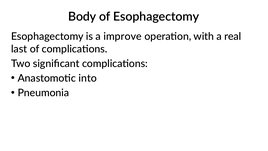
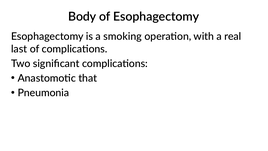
improve: improve -> smoking
into: into -> that
